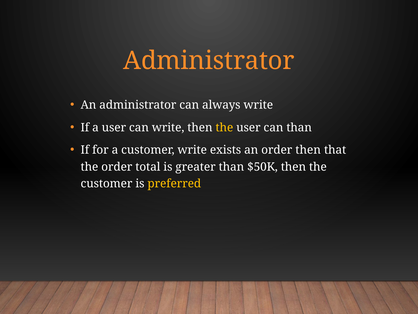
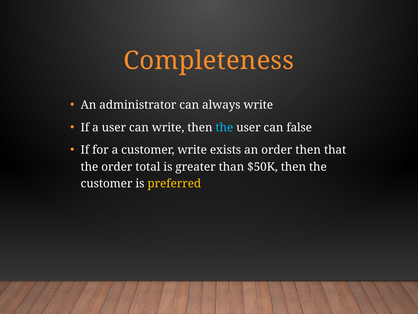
Administrator at (209, 61): Administrator -> Completeness
the at (224, 127) colour: yellow -> light blue
can than: than -> false
